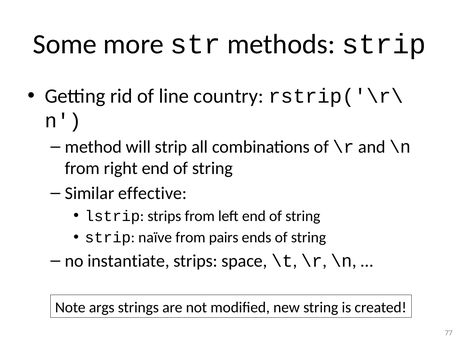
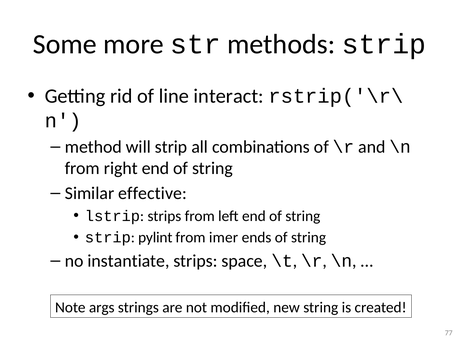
country: country -> interact
naïve: naïve -> pylint
pairs: pairs -> imer
